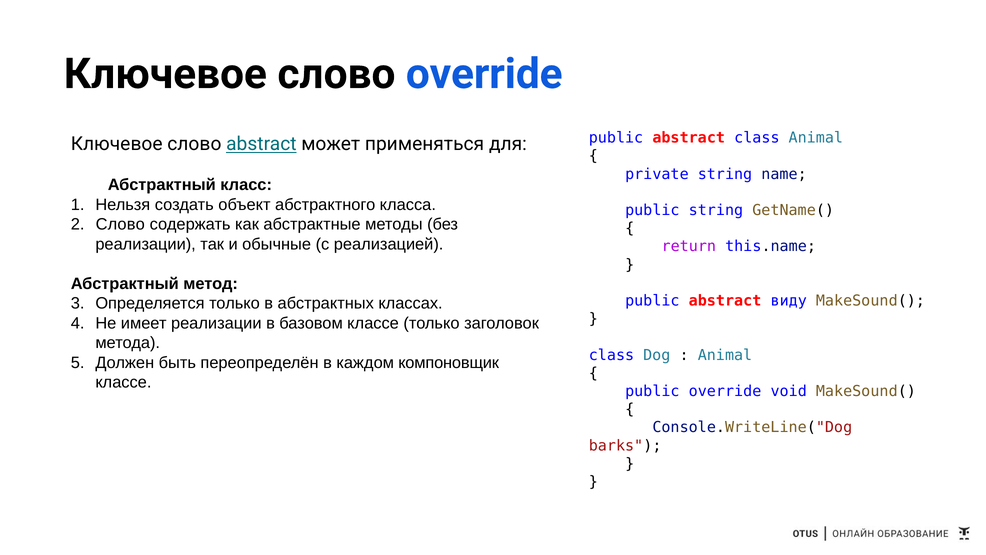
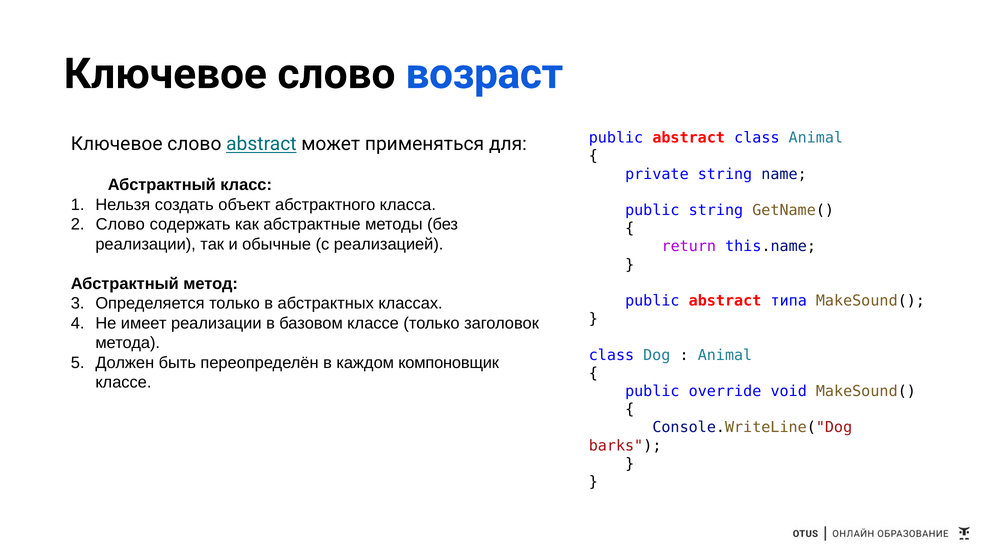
слово override: override -> возраст
виду: виду -> типа
